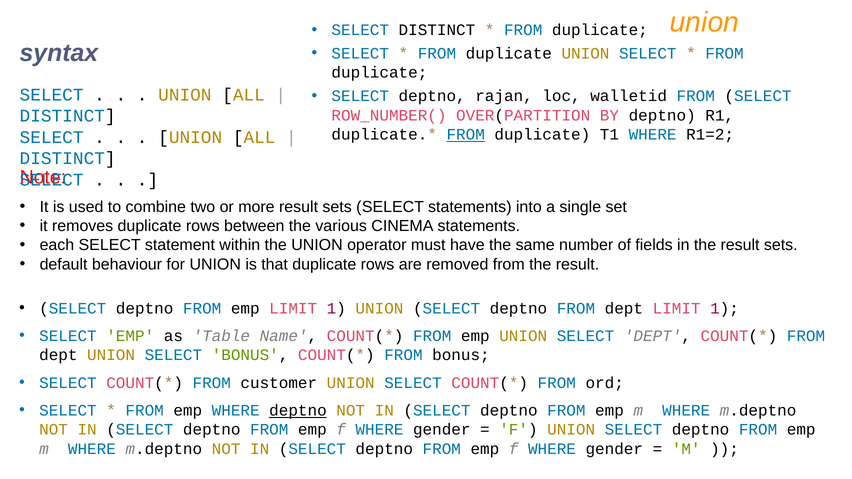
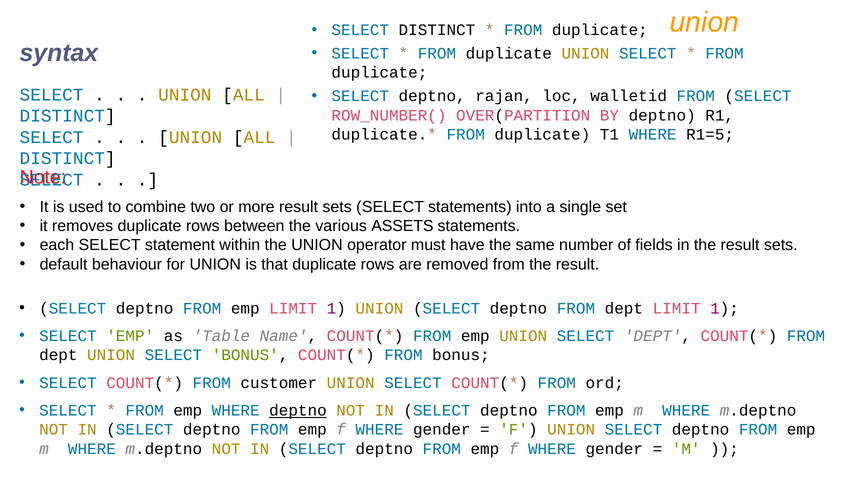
FROM at (466, 134) underline: present -> none
R1=2: R1=2 -> R1=5
CINEMA: CINEMA -> ASSETS
